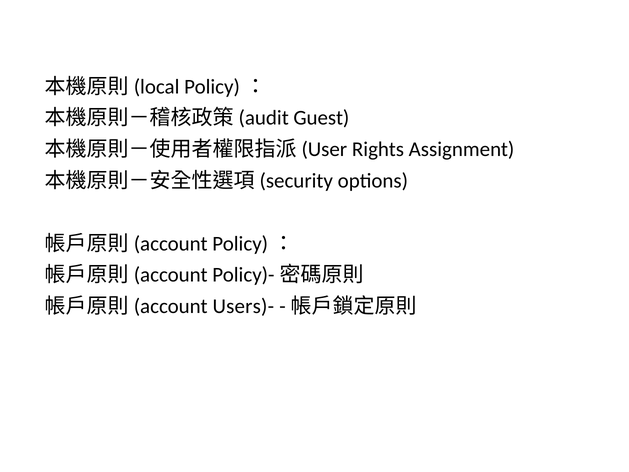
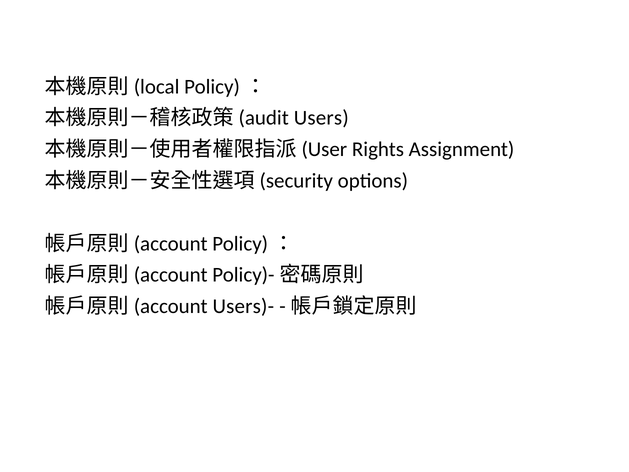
Guest: Guest -> Users
